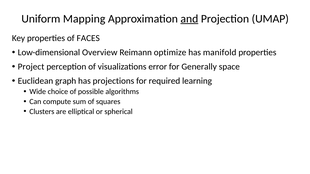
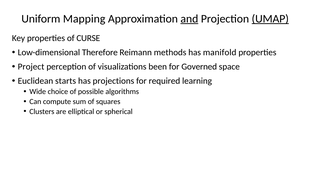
UMAP underline: none -> present
FACES: FACES -> CURSE
Overview: Overview -> Therefore
optimize: optimize -> methods
error: error -> been
Generally: Generally -> Governed
graph: graph -> starts
